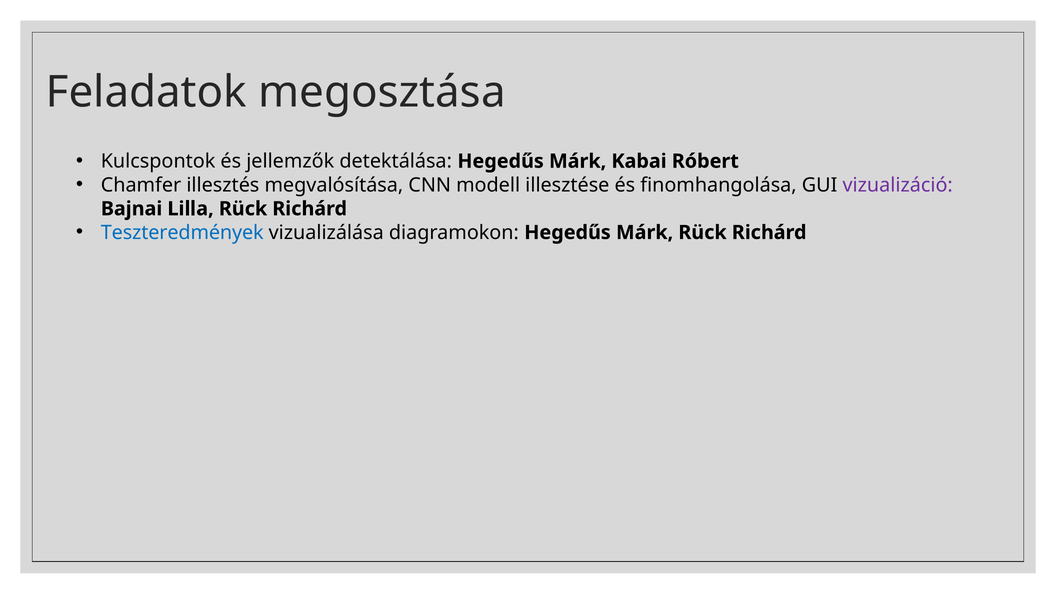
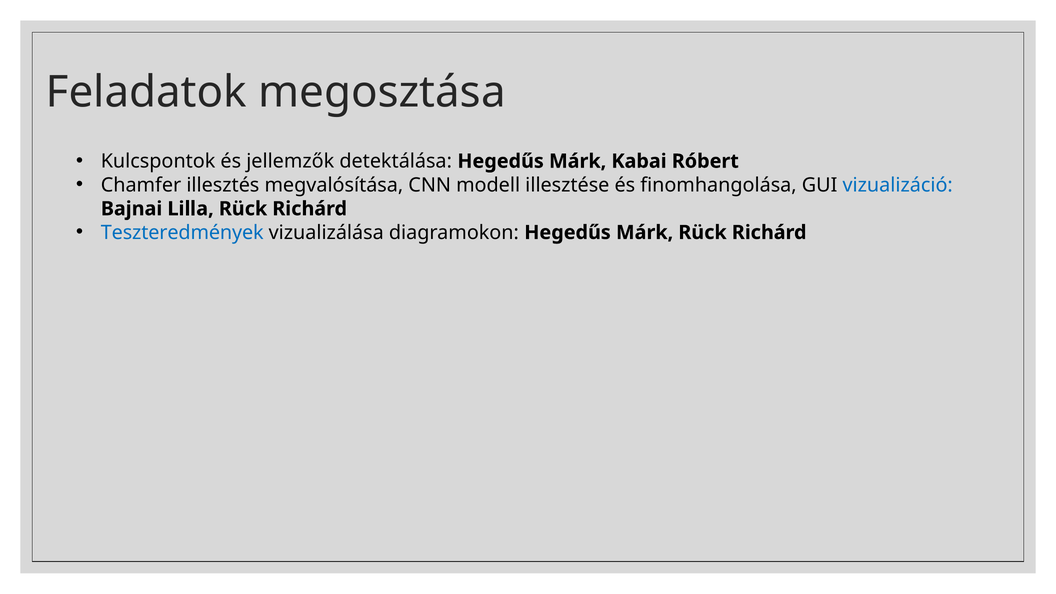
vizualizáció colour: purple -> blue
